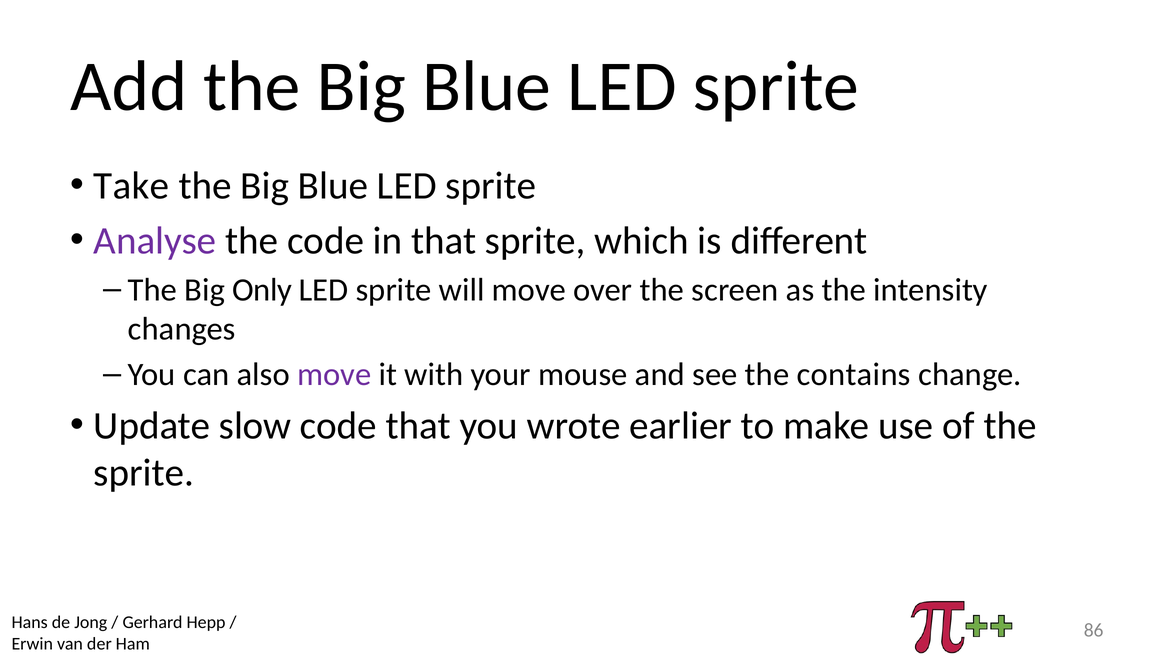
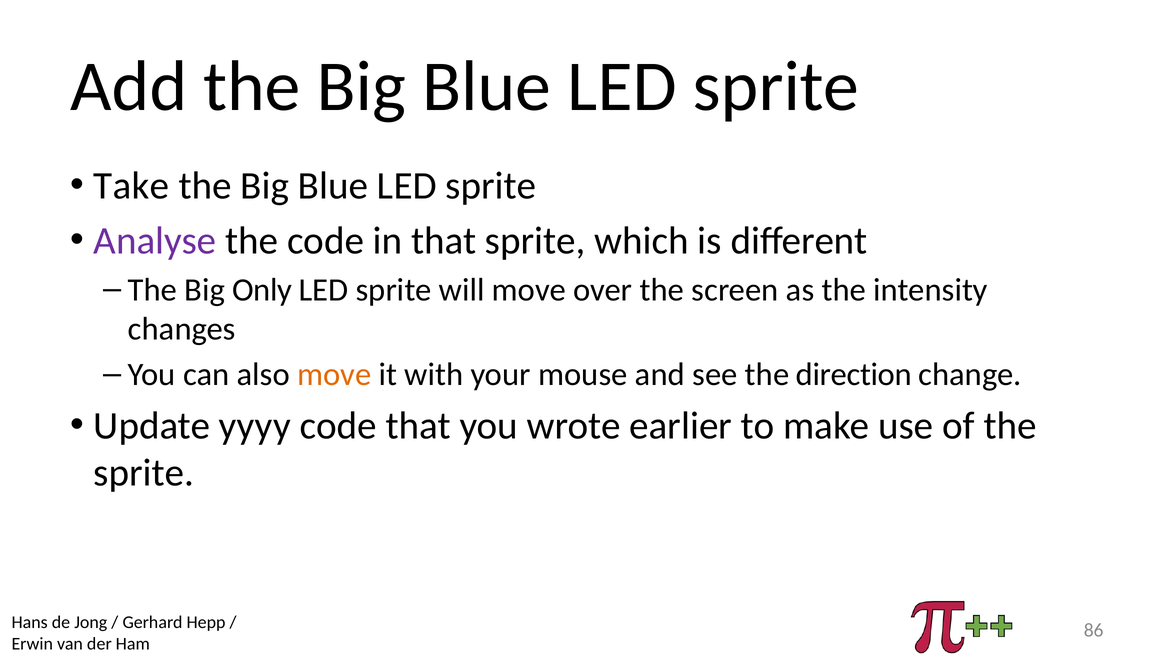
move at (334, 375) colour: purple -> orange
contains: contains -> direction
slow: slow -> yyyy
